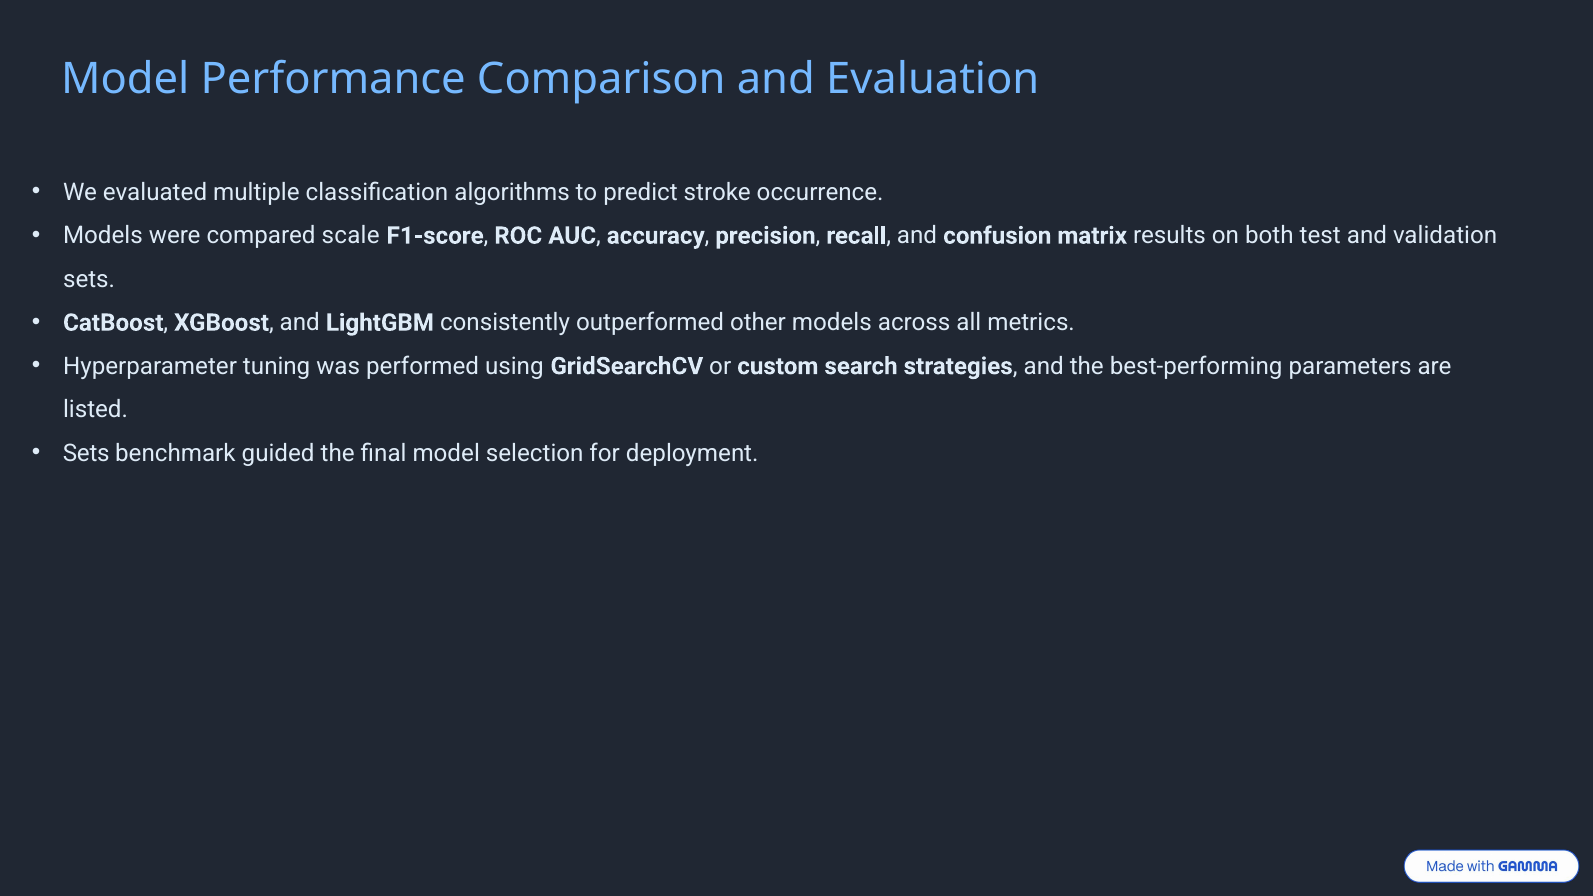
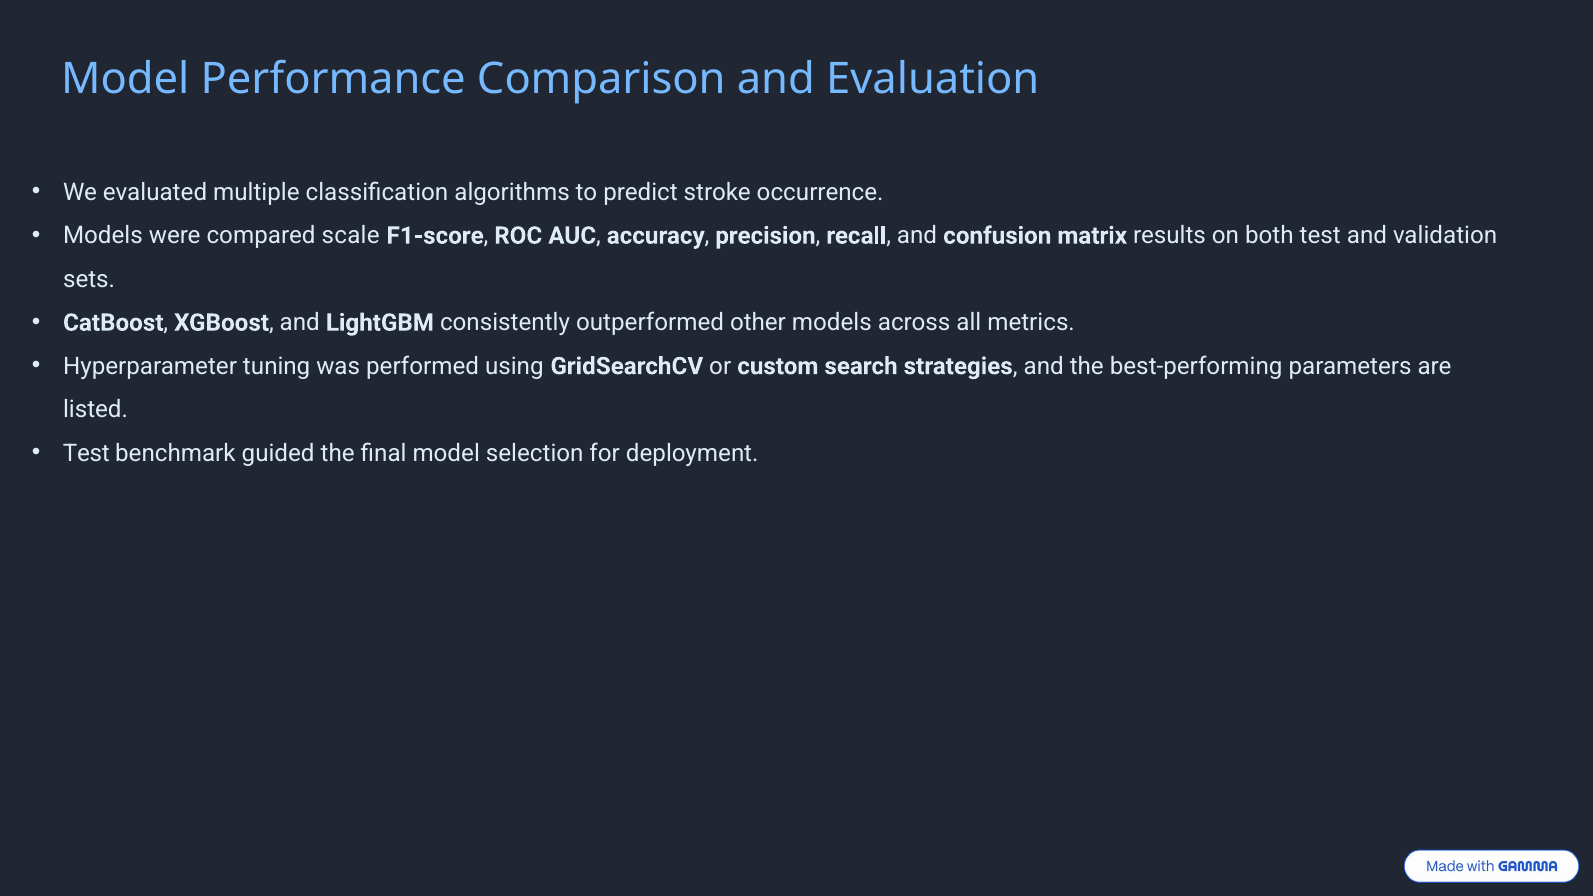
Sets at (86, 453): Sets -> Test
